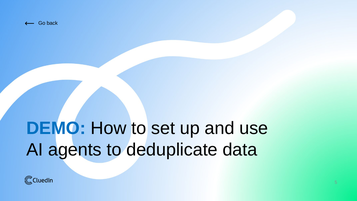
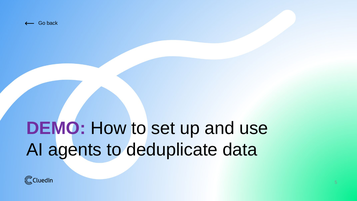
DEMO colour: blue -> purple
